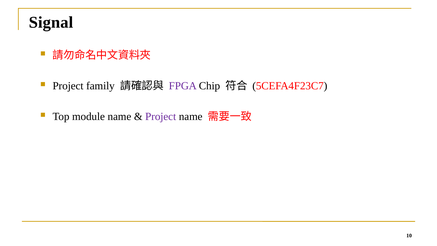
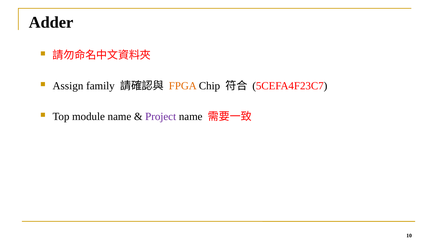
Signal: Signal -> Adder
Project at (68, 86): Project -> Assign
FPGA colour: purple -> orange
